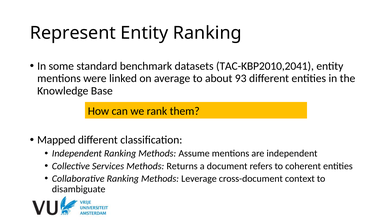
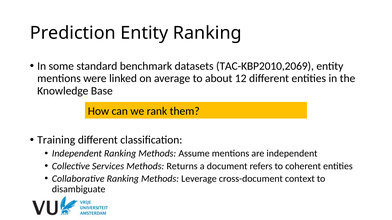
Represent: Represent -> Prediction
TAC-KBP2010,2041: TAC-KBP2010,2041 -> TAC-KBP2010,2069
93: 93 -> 12
Mapped: Mapped -> Training
